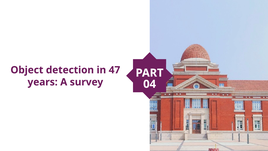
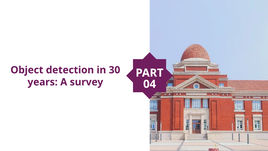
47: 47 -> 30
